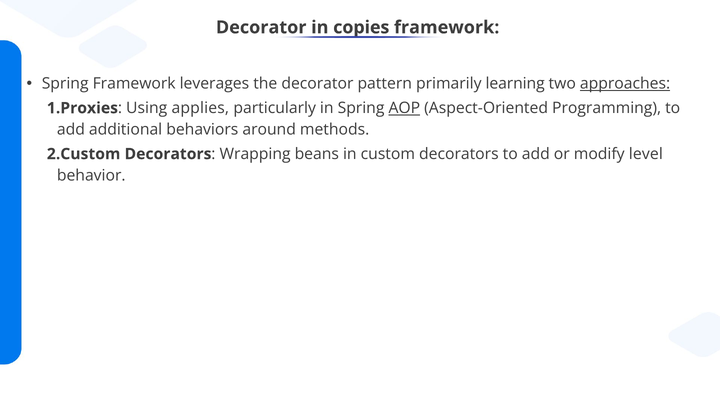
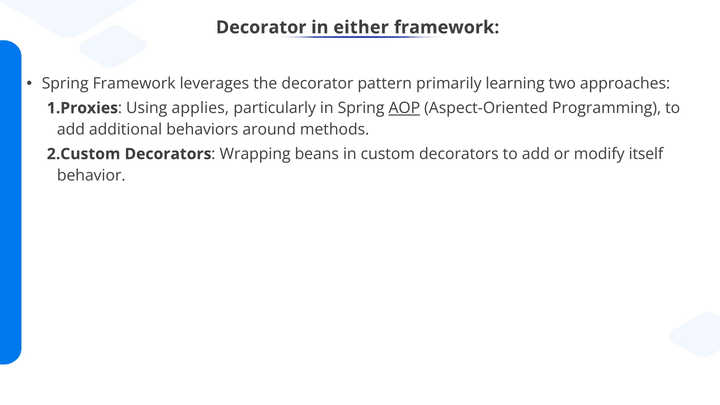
copies: copies -> either
approaches underline: present -> none
level: level -> itself
